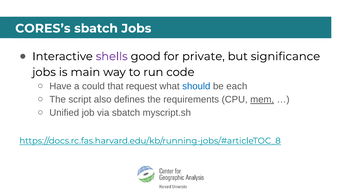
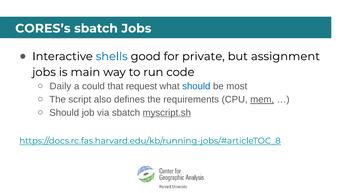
shells colour: purple -> blue
significance: significance -> assignment
Have: Have -> Daily
each: each -> most
Unified at (64, 113): Unified -> Should
myscript.sh underline: none -> present
